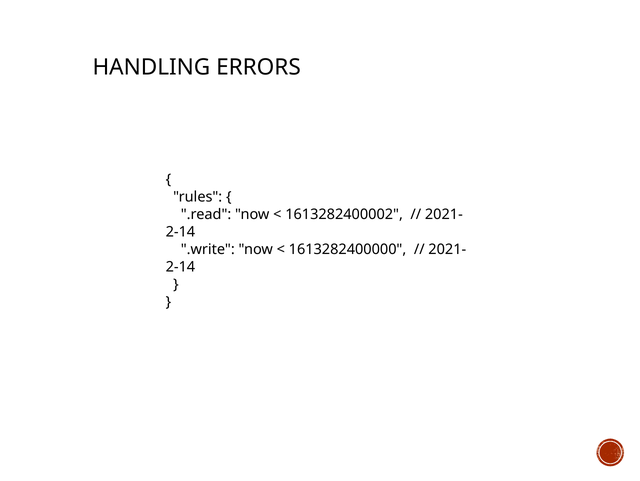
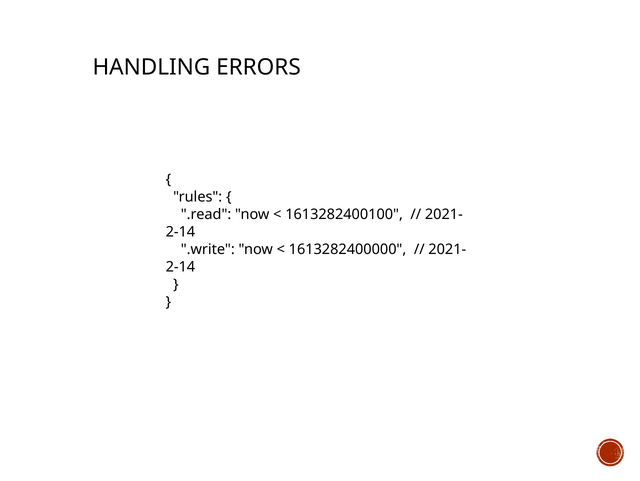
1613282400002: 1613282400002 -> 1613282400100
